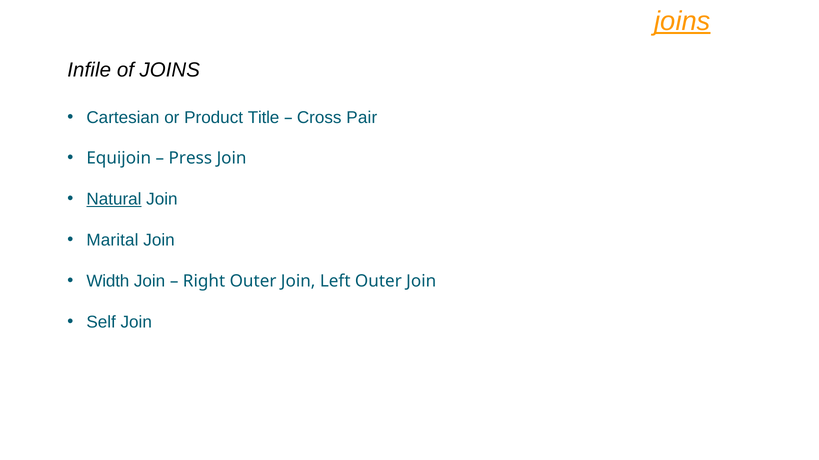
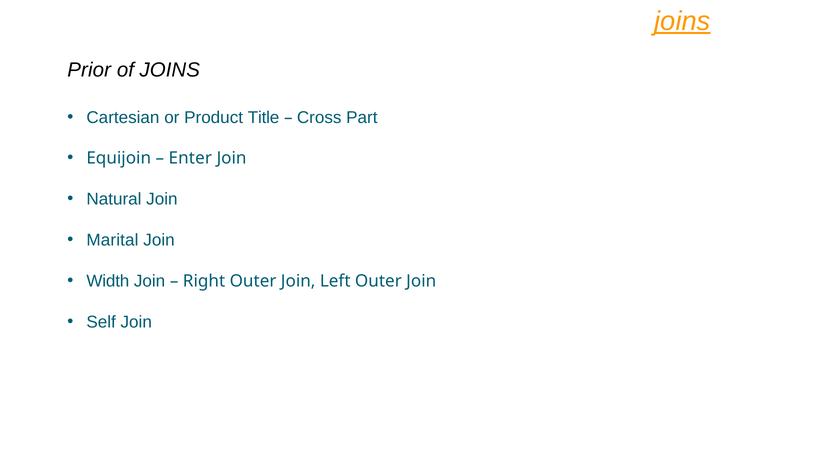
Infile: Infile -> Prior
Pair: Pair -> Part
Press: Press -> Enter
Natural underline: present -> none
